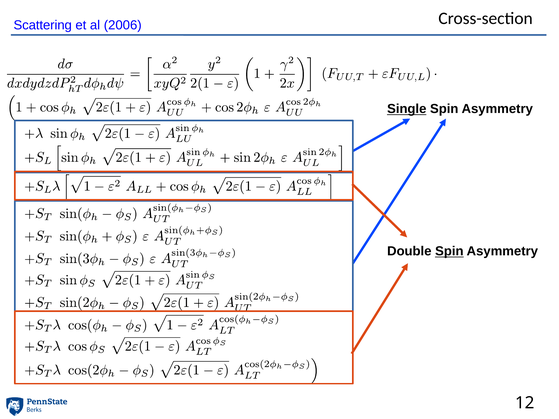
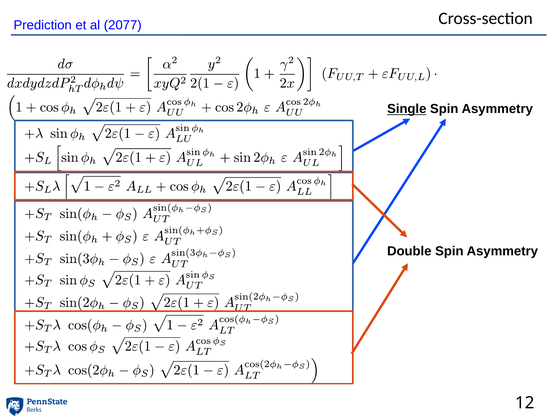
Scattering: Scattering -> Prediction
2006: 2006 -> 2077
Spin at (449, 251) underline: present -> none
